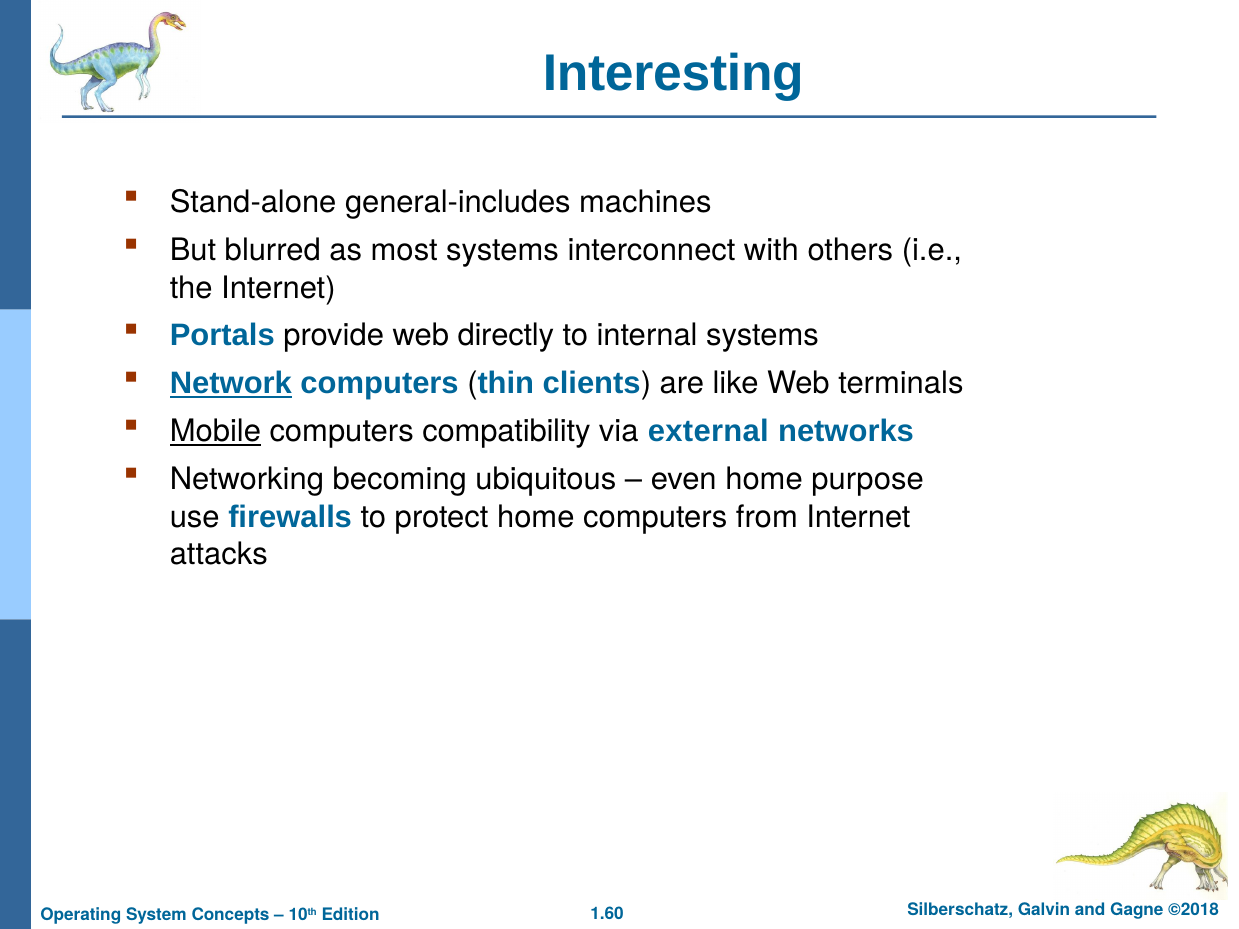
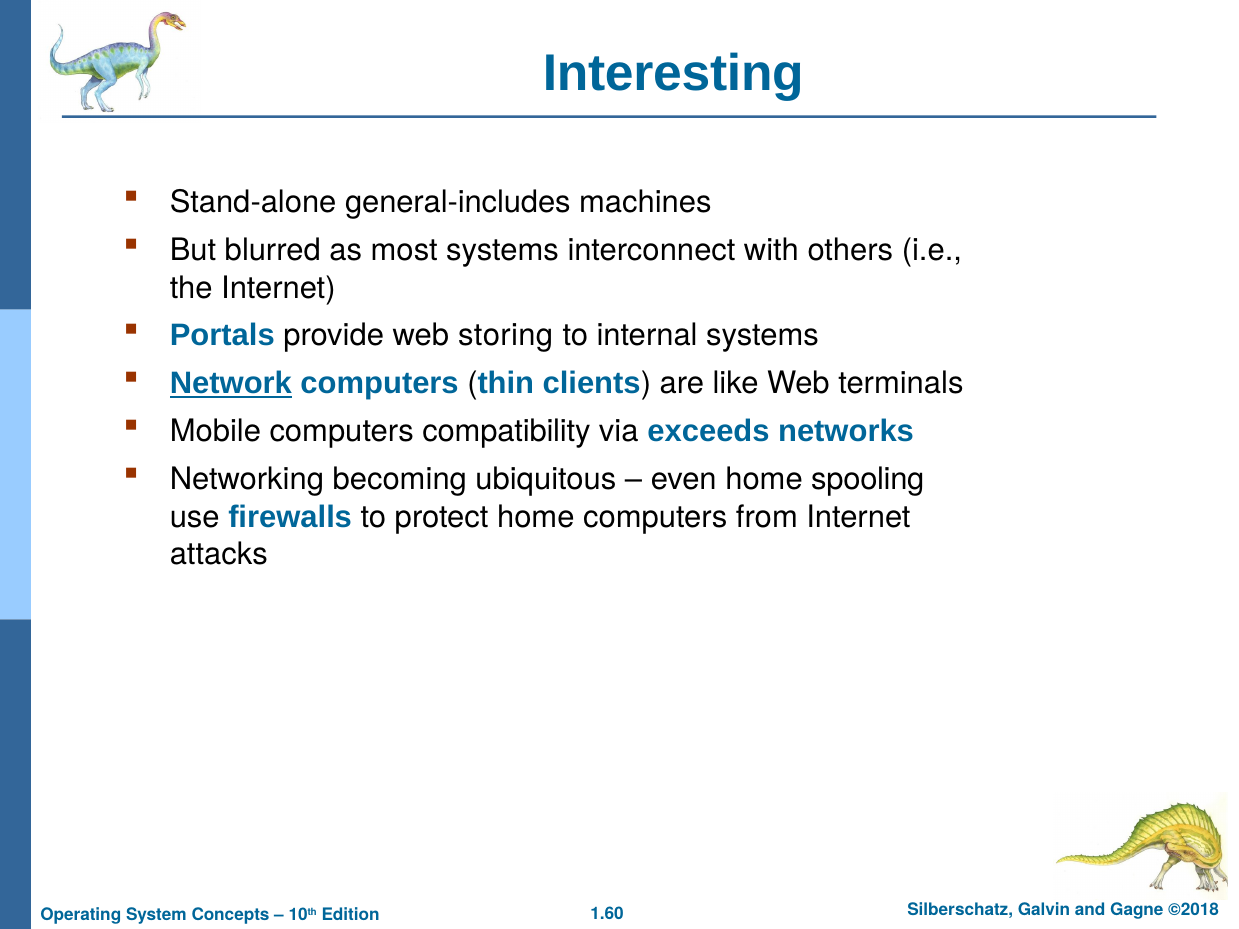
directly: directly -> storing
Mobile underline: present -> none
external: external -> exceeds
purpose: purpose -> spooling
